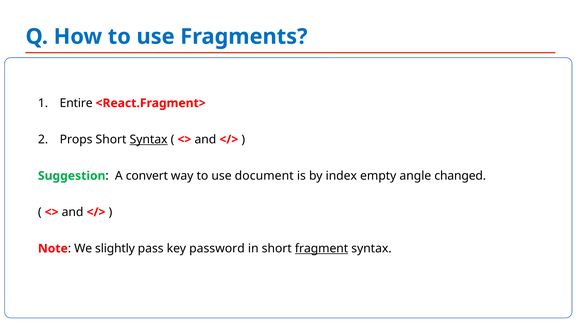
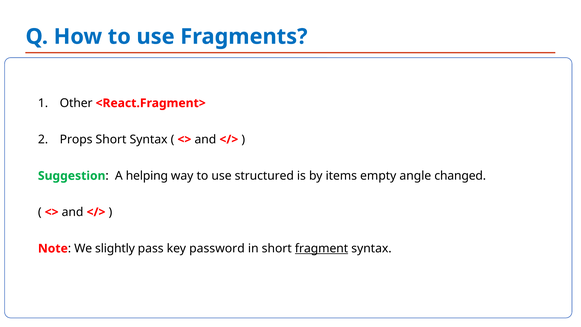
Entire: Entire -> Other
Syntax at (149, 139) underline: present -> none
convert: convert -> helping
document: document -> structured
index: index -> items
